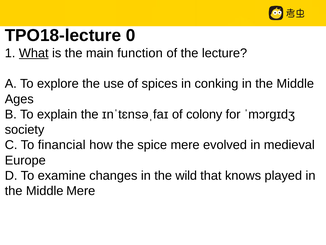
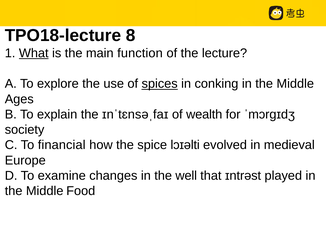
0: 0 -> 8
spices underline: none -> present
colony: colony -> wealth
spice mere: mere -> lɔɪəlti
wild: wild -> well
knows: knows -> ɪntrəst
Middle Mere: Mere -> Food
